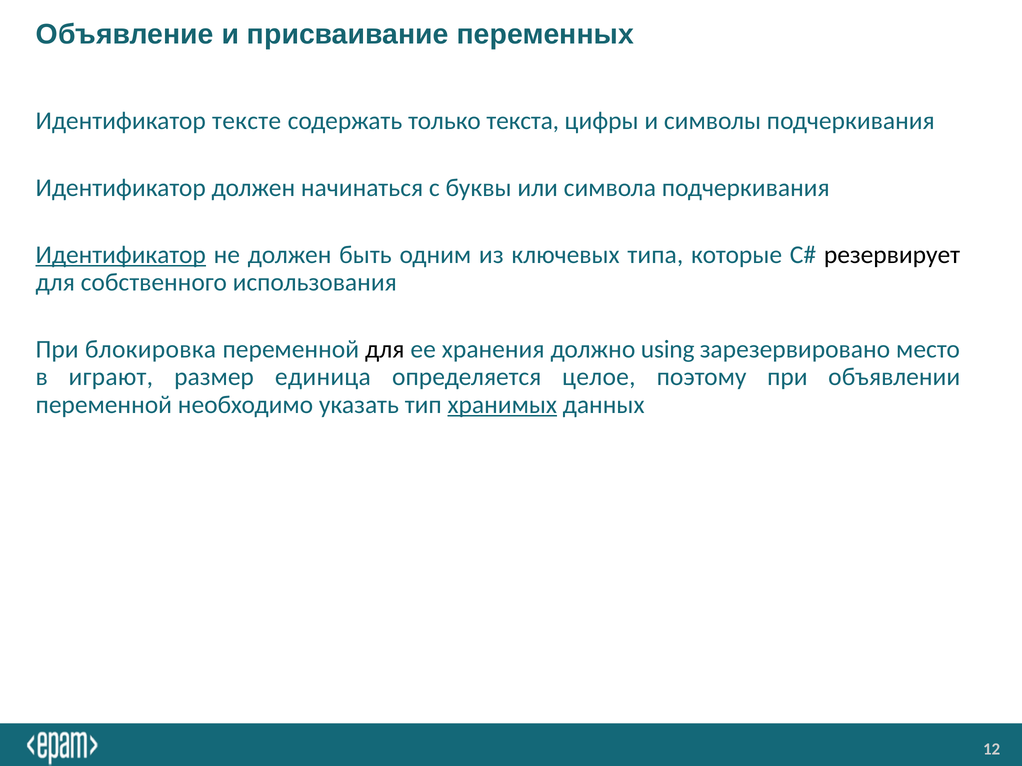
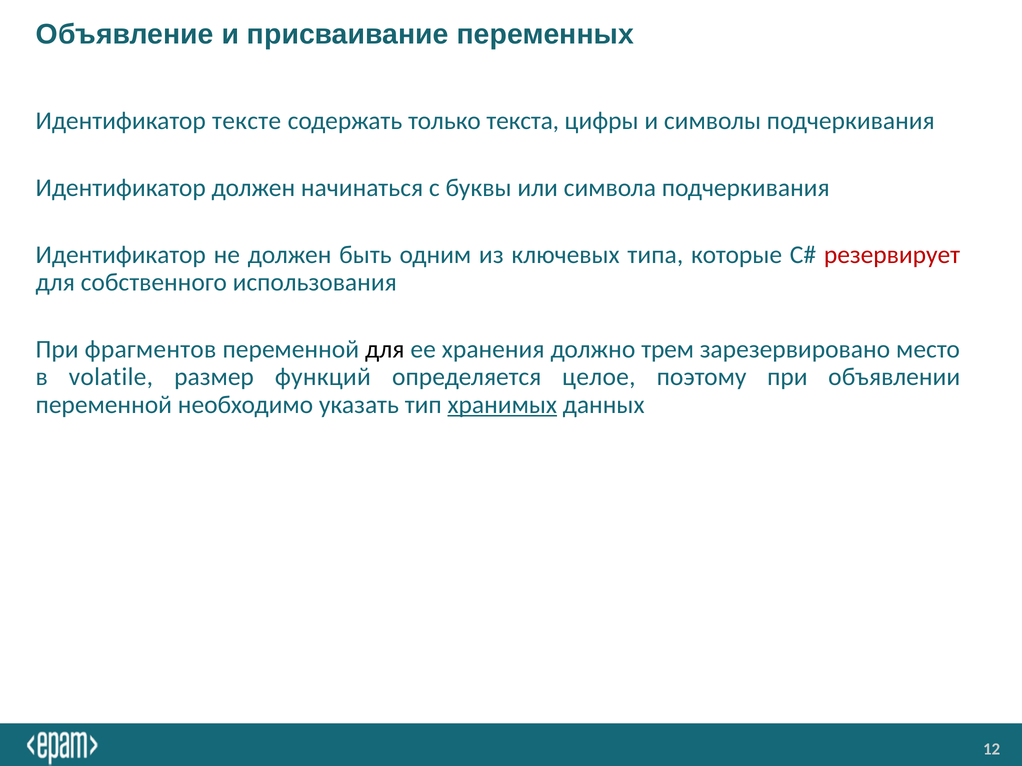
Идентификатор at (121, 255) underline: present -> none
резервирует colour: black -> red
блокировка: блокировка -> фрагментов
using: using -> трем
играют: играют -> volatile
единица: единица -> функций
